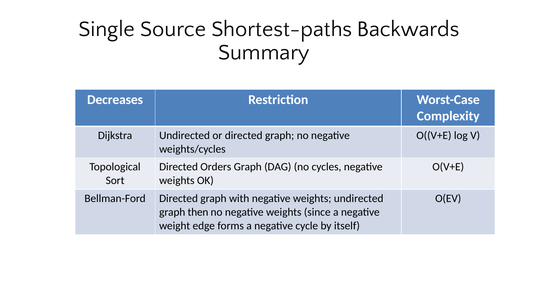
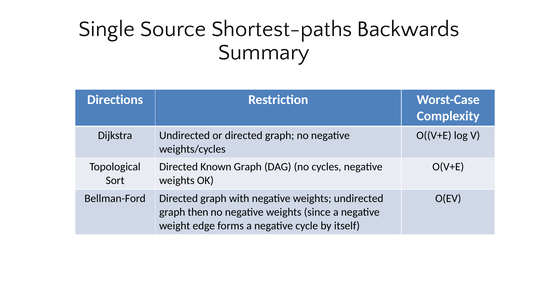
Decreases: Decreases -> Directions
Orders: Orders -> Known
